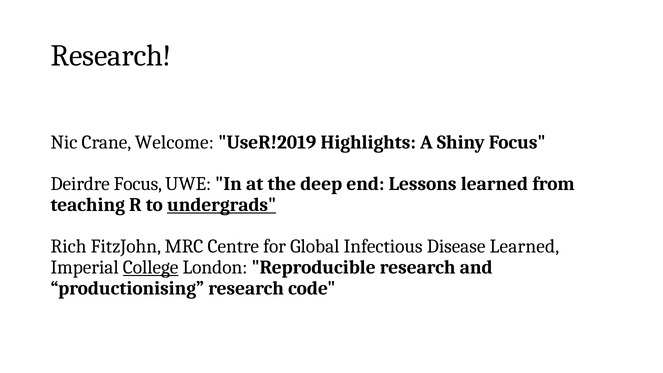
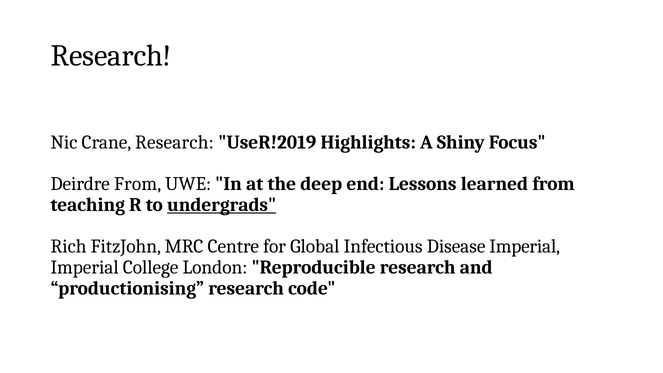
Crane Welcome: Welcome -> Research
Deirdre Focus: Focus -> From
Disease Learned: Learned -> Imperial
College underline: present -> none
